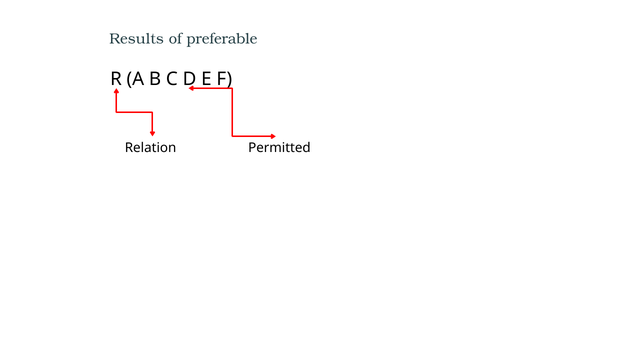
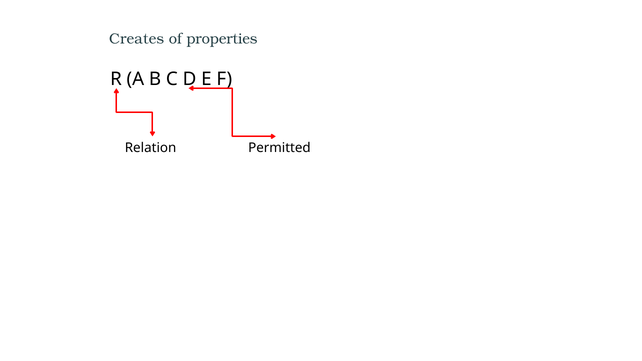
Results: Results -> Creates
preferable: preferable -> properties
